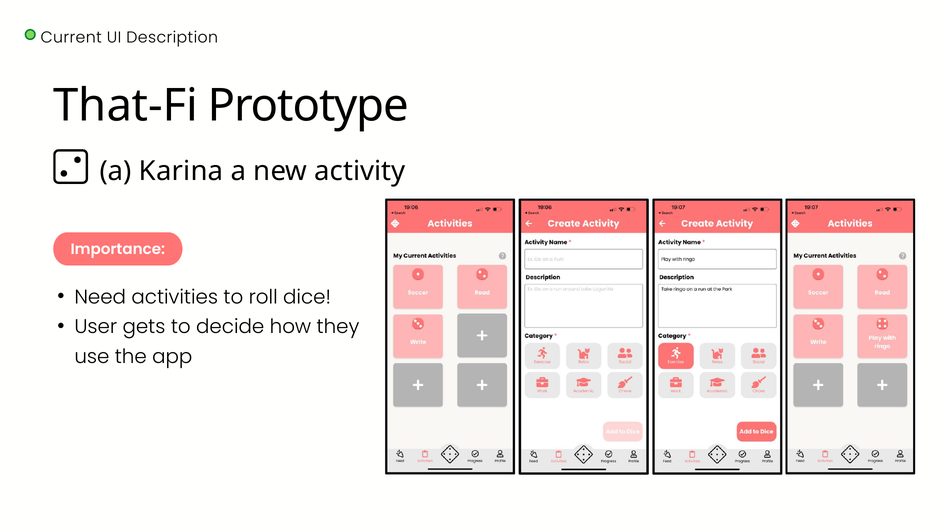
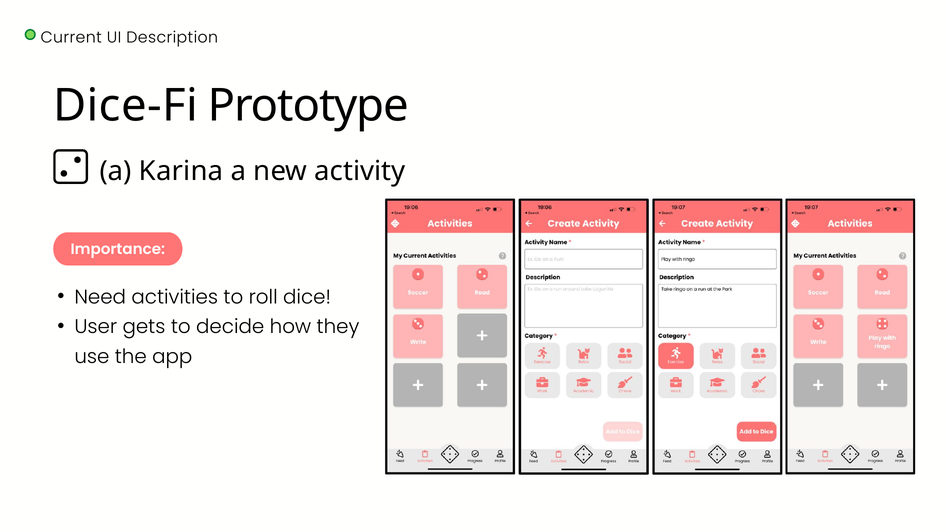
That-Fi: That-Fi -> Dice-Fi
